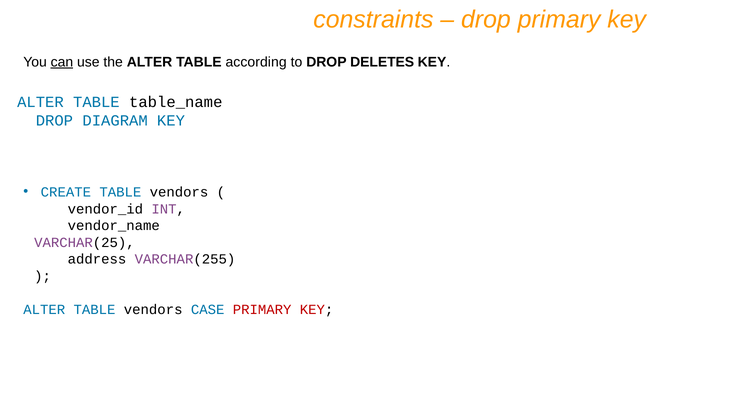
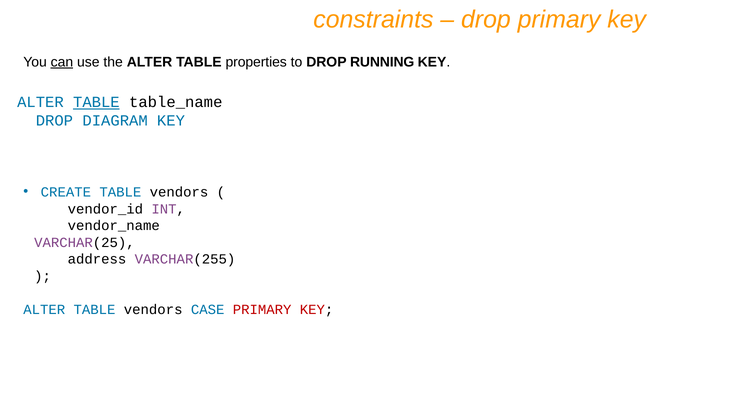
according: according -> properties
DELETES: DELETES -> RUNNING
TABLE at (96, 102) underline: none -> present
